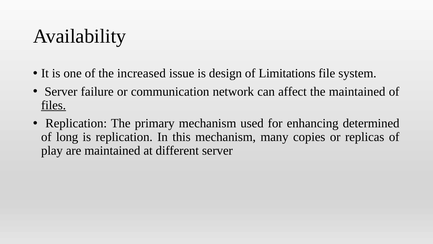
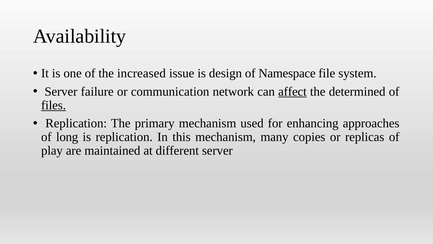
Limitations: Limitations -> Namespace
affect underline: none -> present
the maintained: maintained -> determined
determined: determined -> approaches
